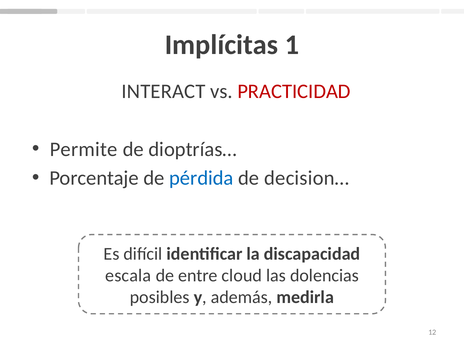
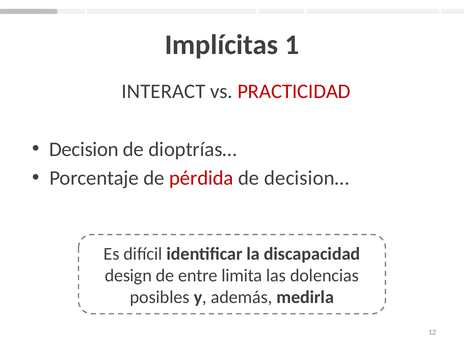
Permite: Permite -> Decision
pérdida colour: blue -> red
escala: escala -> design
cloud: cloud -> limita
